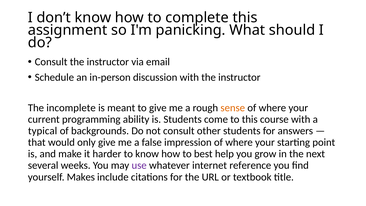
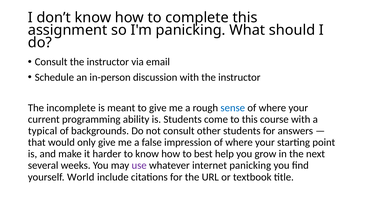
sense colour: orange -> blue
internet reference: reference -> panicking
Makes: Makes -> World
